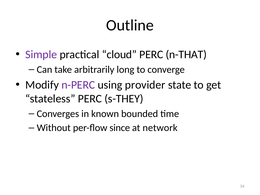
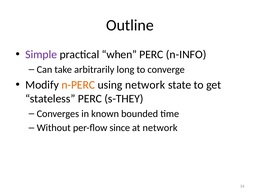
cloud: cloud -> when
n-THAT: n-THAT -> n-INFO
n-PERC colour: purple -> orange
using provider: provider -> network
